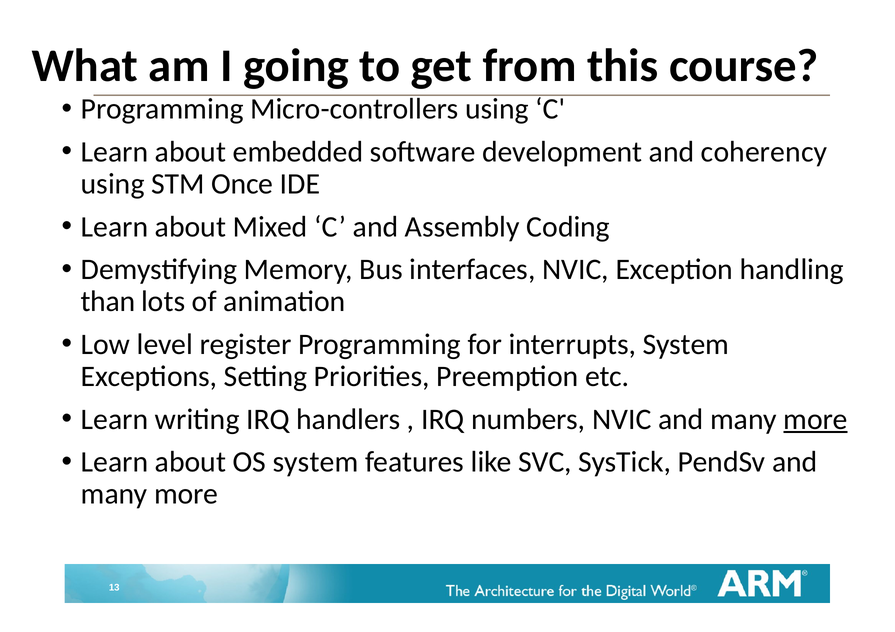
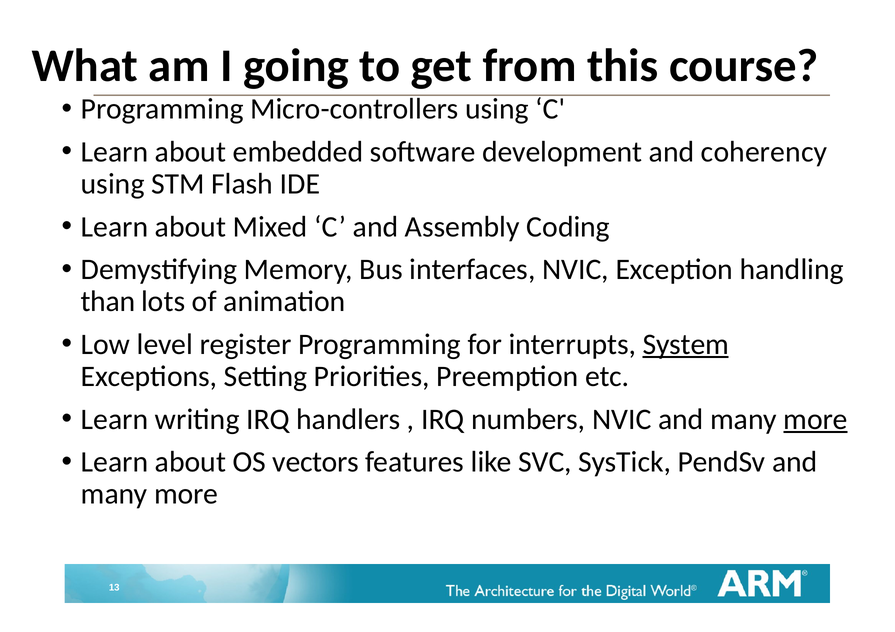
Once: Once -> Flash
System at (686, 345) underline: none -> present
OS system: system -> vectors
